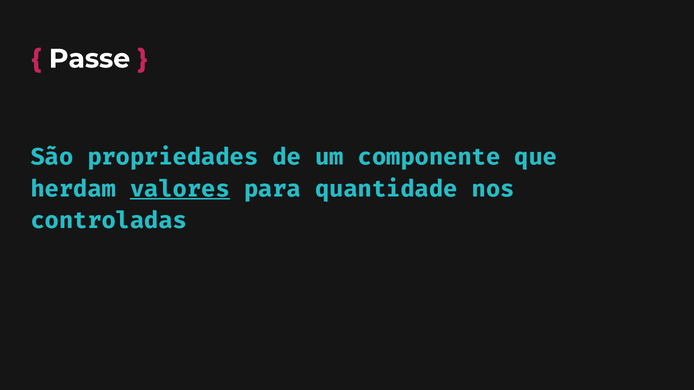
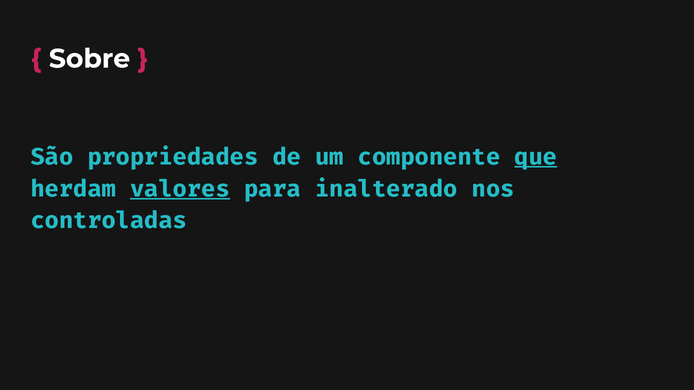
Passe: Passe -> Sobre
que underline: none -> present
quantidade: quantidade -> inalterado
